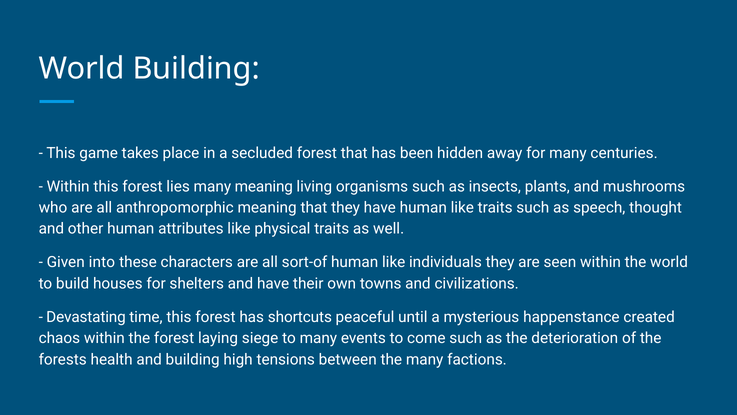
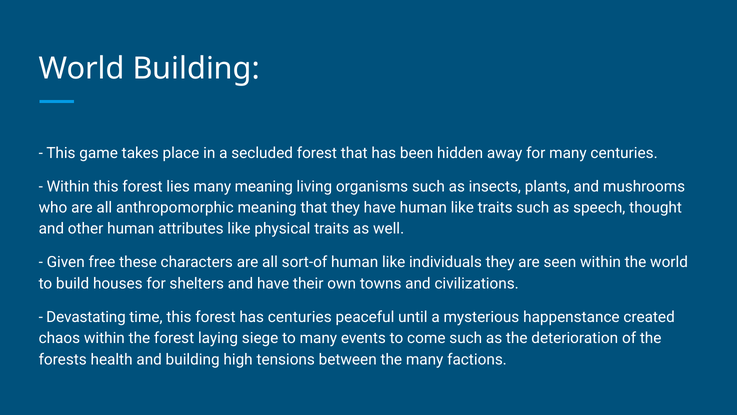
into: into -> free
has shortcuts: shortcuts -> centuries
